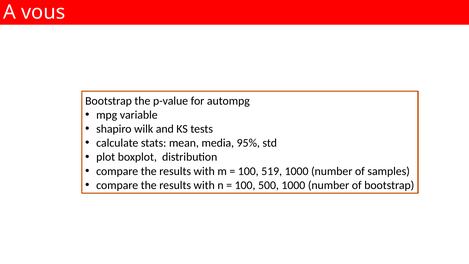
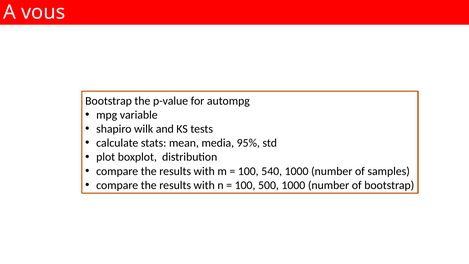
519: 519 -> 540
